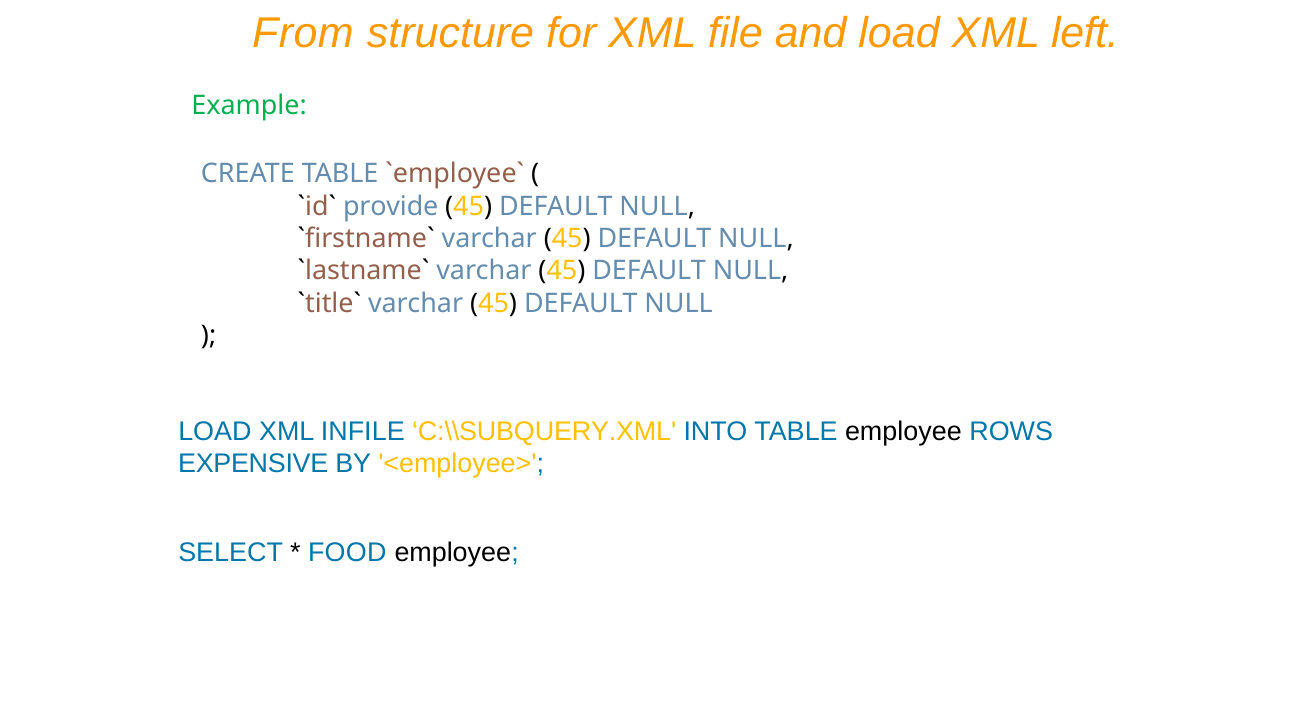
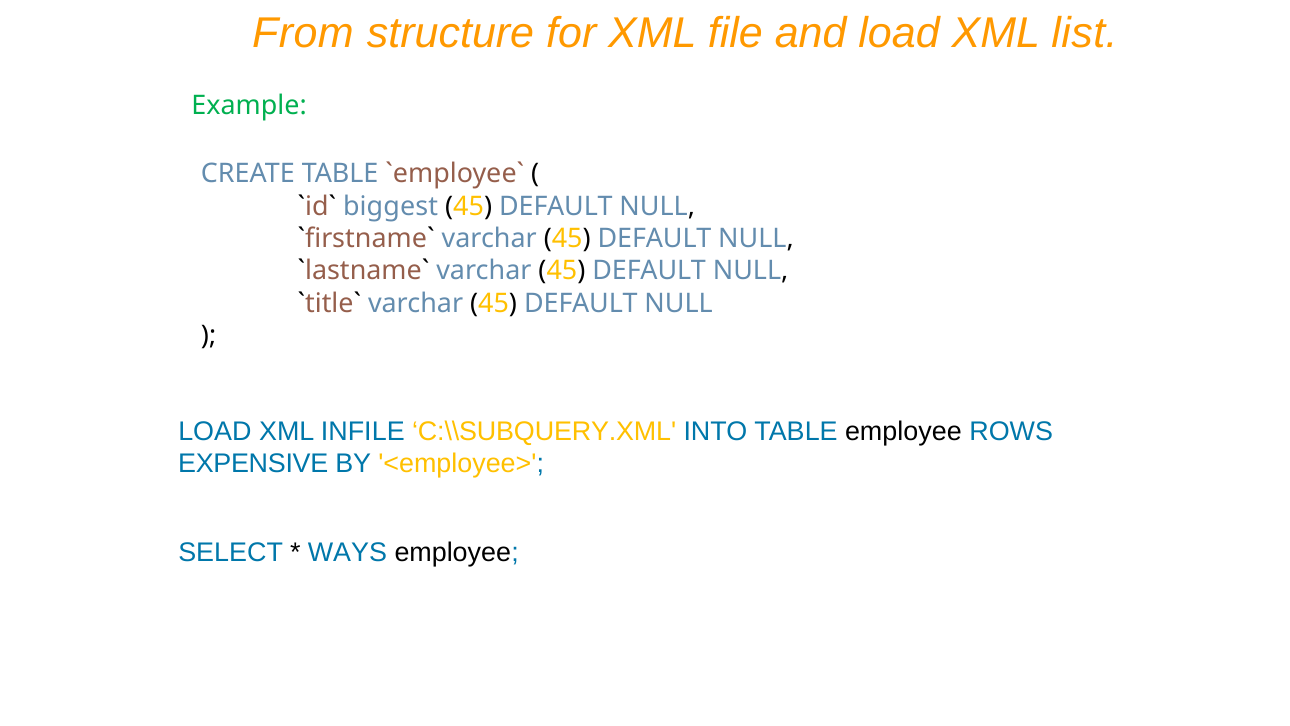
left: left -> list
provide: provide -> biggest
FOOD: FOOD -> WAYS
